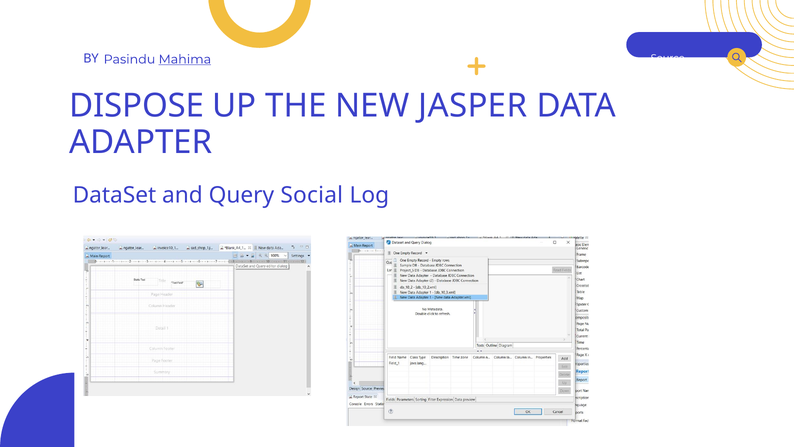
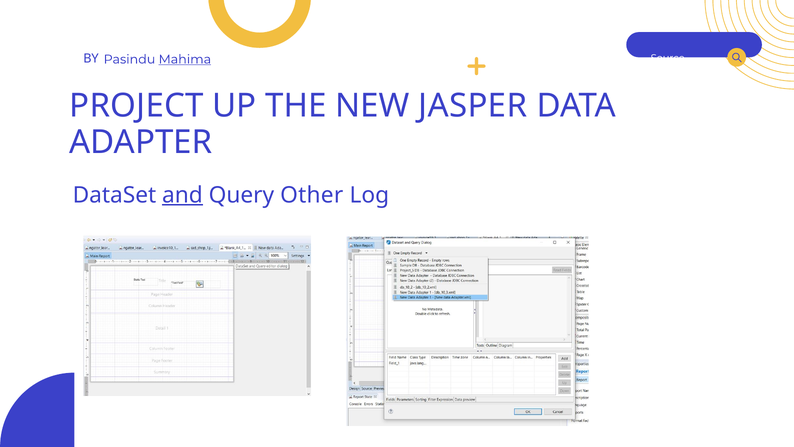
DISPOSE: DISPOSE -> PROJECT
and underline: none -> present
Social: Social -> Other
